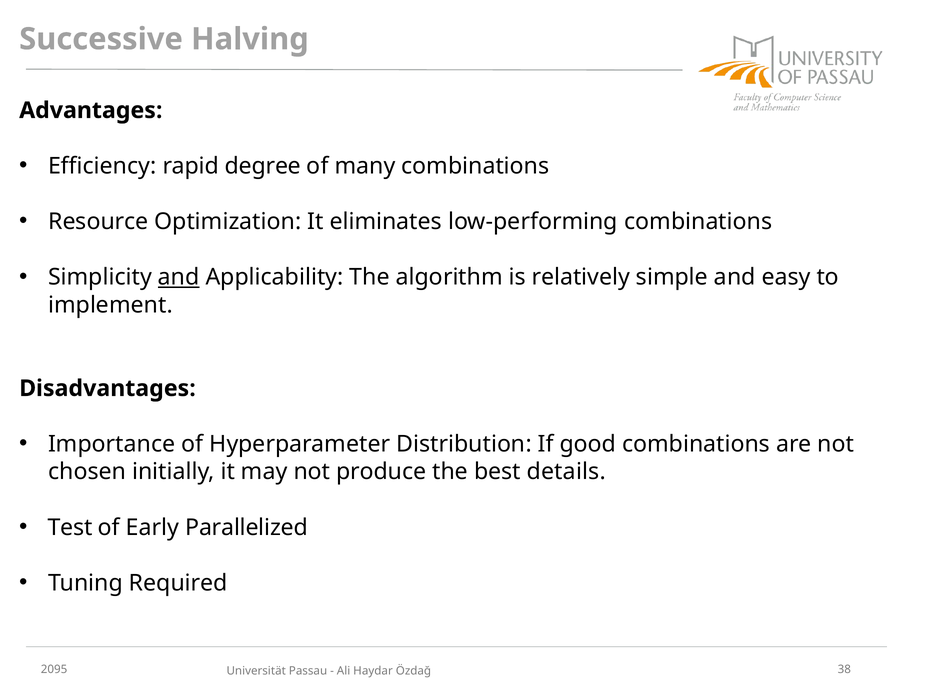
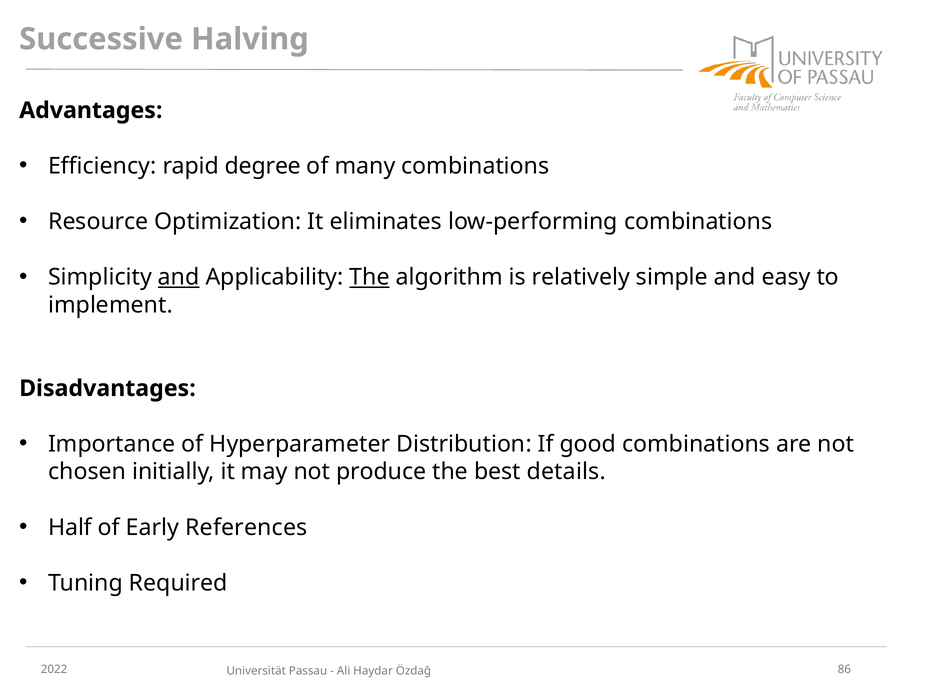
The at (370, 277) underline: none -> present
Test: Test -> Half
Parallelized: Parallelized -> References
2095: 2095 -> 2022
38: 38 -> 86
